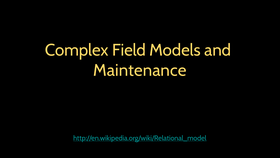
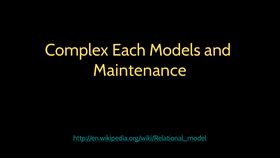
Field: Field -> Each
